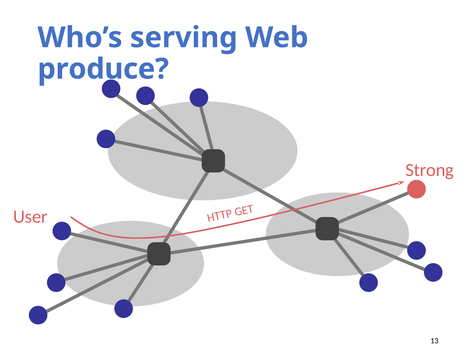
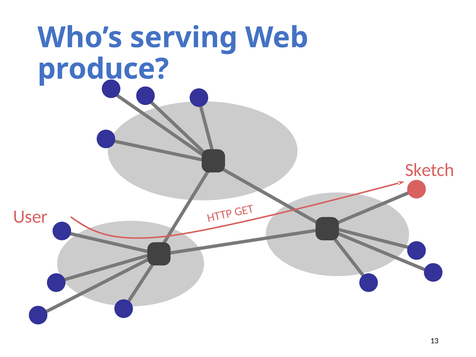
Strong: Strong -> Sketch
